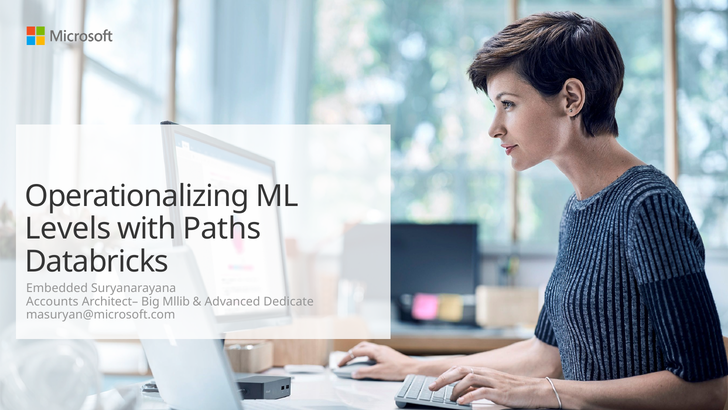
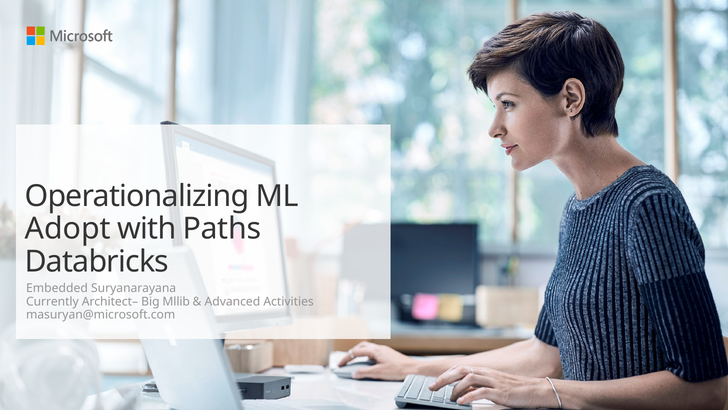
Levels: Levels -> Adopt
Accounts: Accounts -> Currently
Dedicate: Dedicate -> Activities
